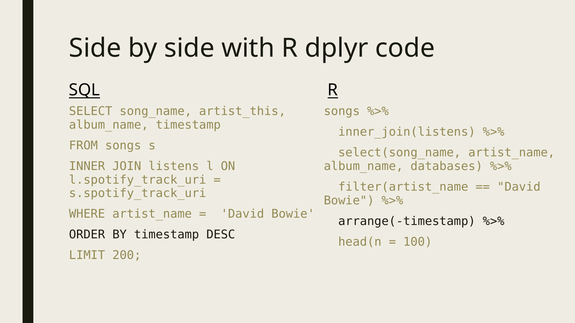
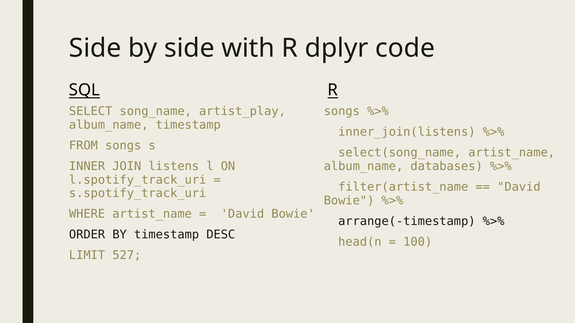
artist_this: artist_this -> artist_play
200: 200 -> 527
